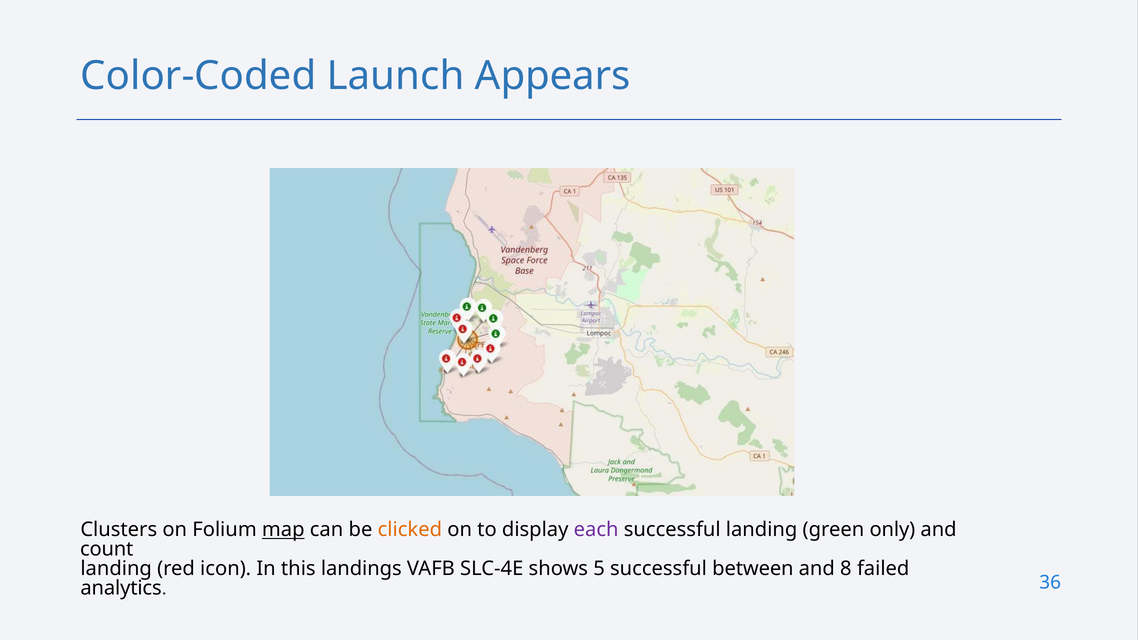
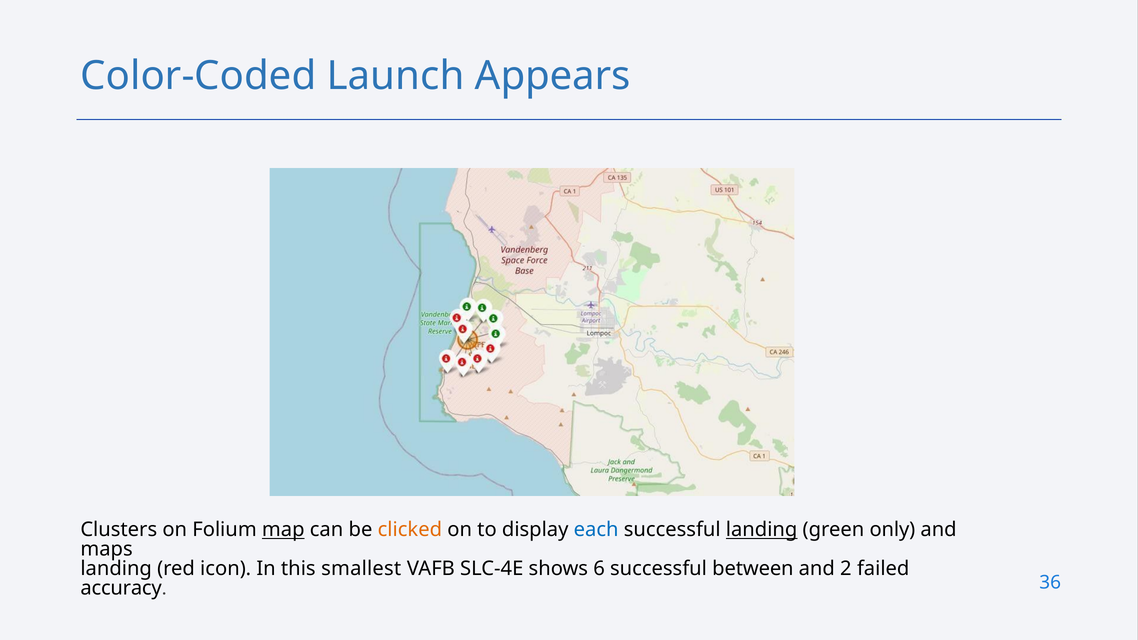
each colour: purple -> blue
landing at (762, 530) underline: none -> present
count: count -> maps
landings: landings -> smallest
5: 5 -> 6
8: 8 -> 2
analytics: analytics -> accuracy
